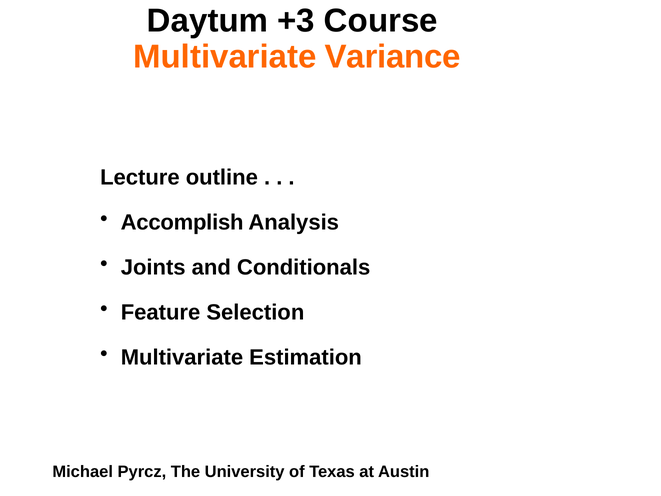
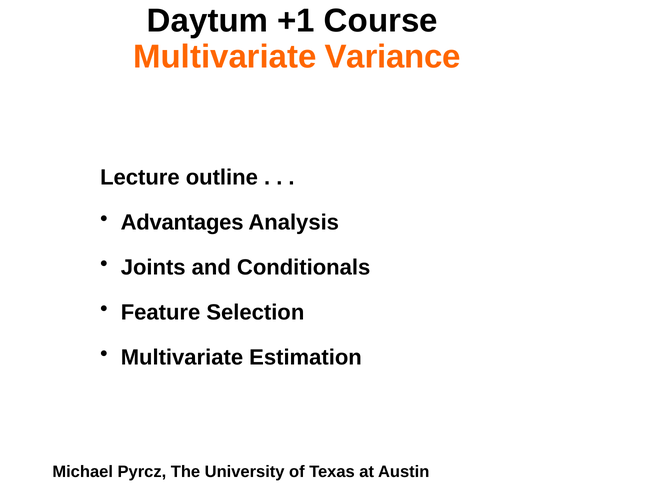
+3: +3 -> +1
Accomplish: Accomplish -> Advantages
